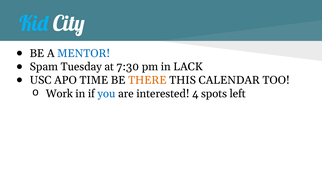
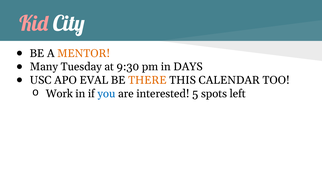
Kid colour: light blue -> pink
MENTOR colour: blue -> orange
Spam: Spam -> Many
7:30: 7:30 -> 9:30
LACK: LACK -> DAYS
TIME: TIME -> EVAL
4: 4 -> 5
